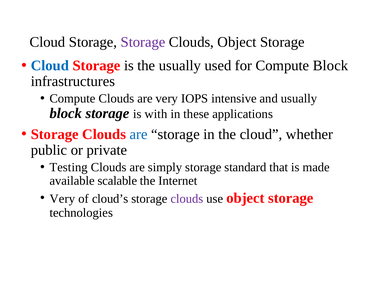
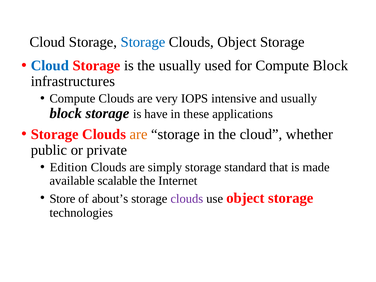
Storage at (143, 42) colour: purple -> blue
with: with -> have
are at (139, 134) colour: blue -> orange
Testing: Testing -> Edition
Very at (62, 199): Very -> Store
cloud’s: cloud’s -> about’s
